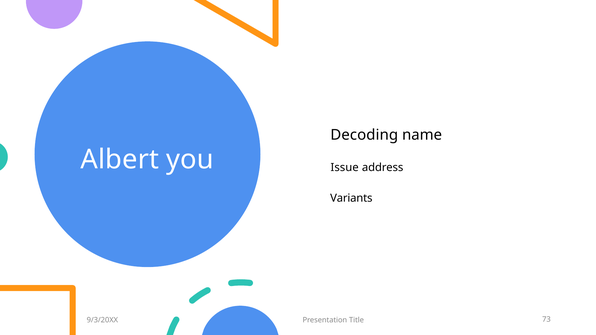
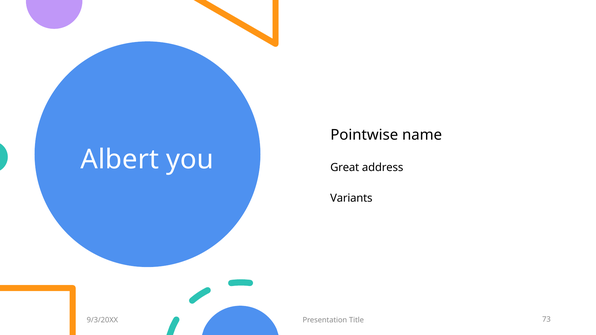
Decoding: Decoding -> Pointwise
Issue: Issue -> Great
